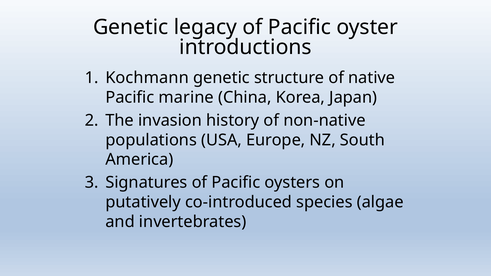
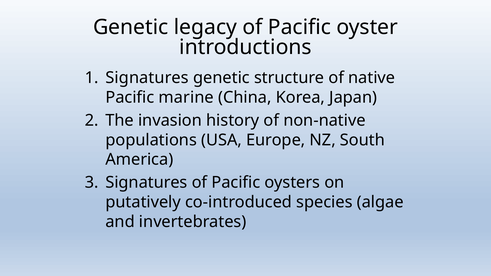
Kochmann at (147, 78): Kochmann -> Signatures
